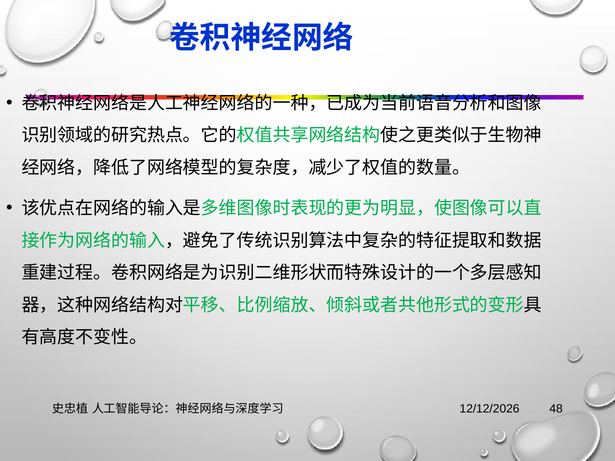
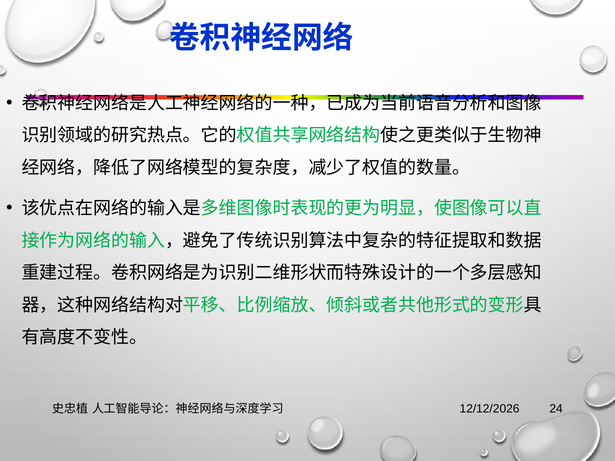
48: 48 -> 24
